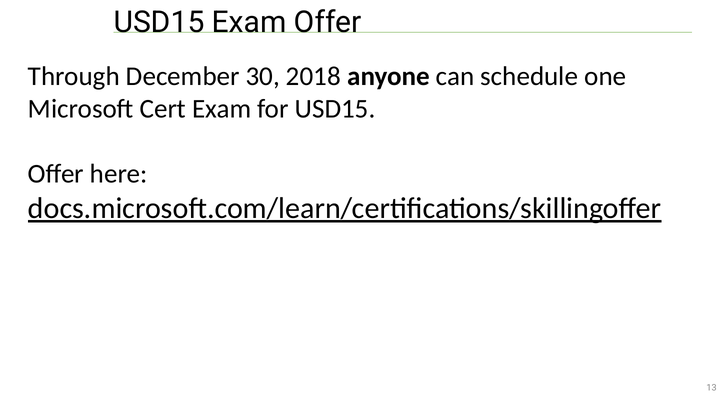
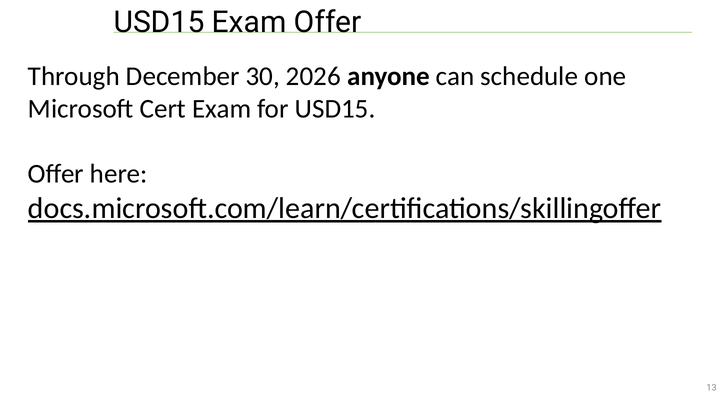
2018: 2018 -> 2026
